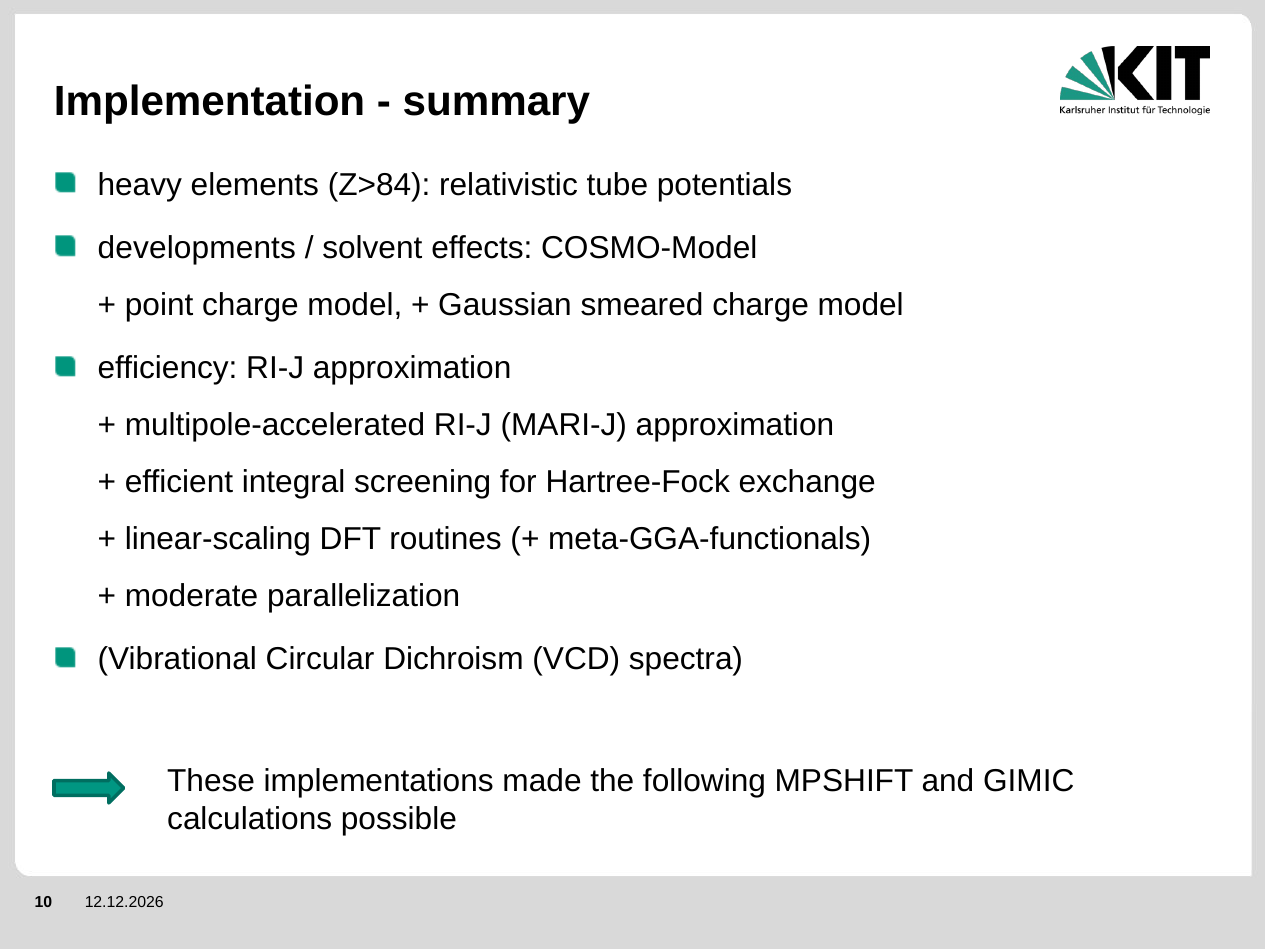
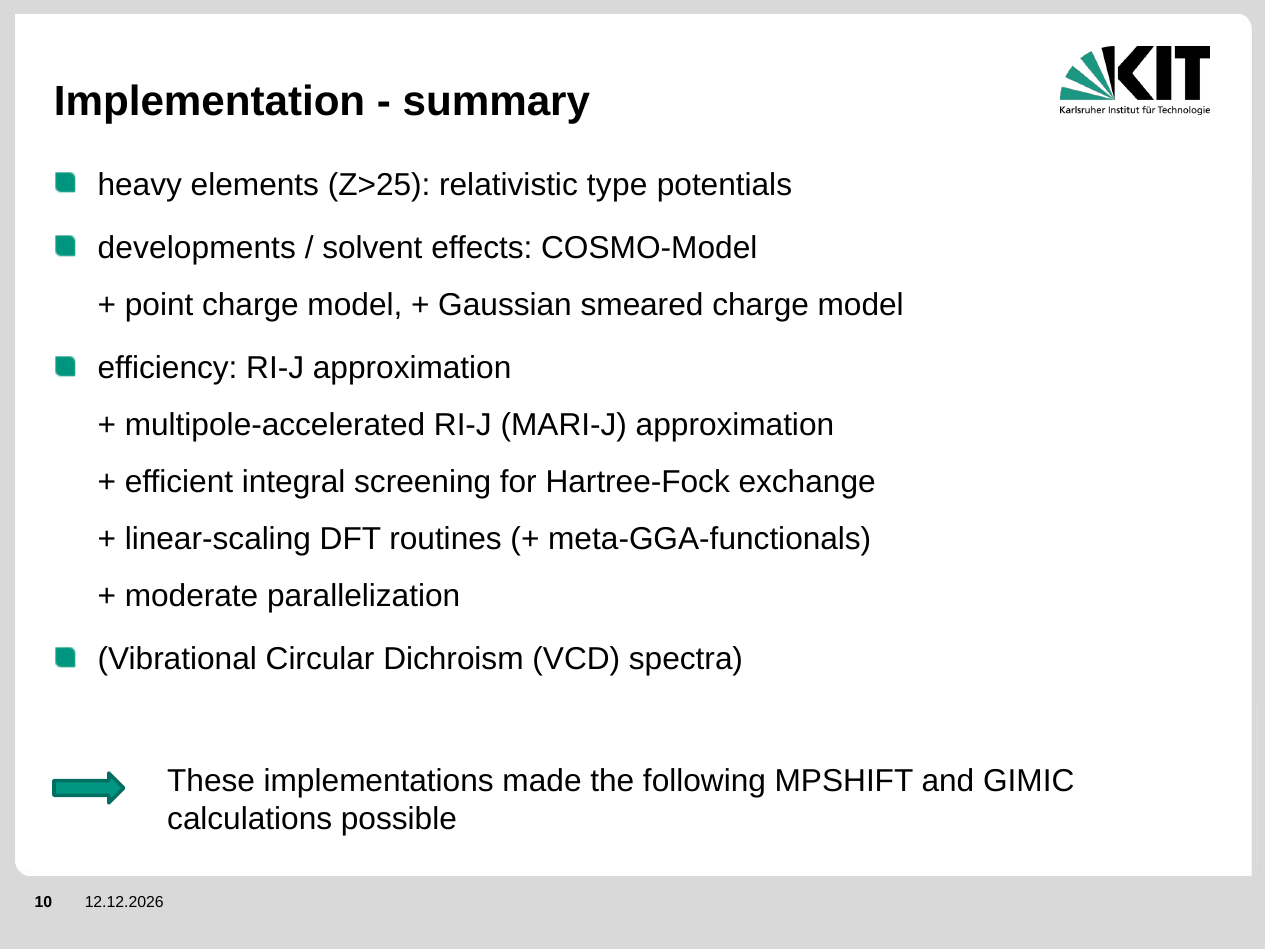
Z>84: Z>84 -> Z>25
tube: tube -> type
